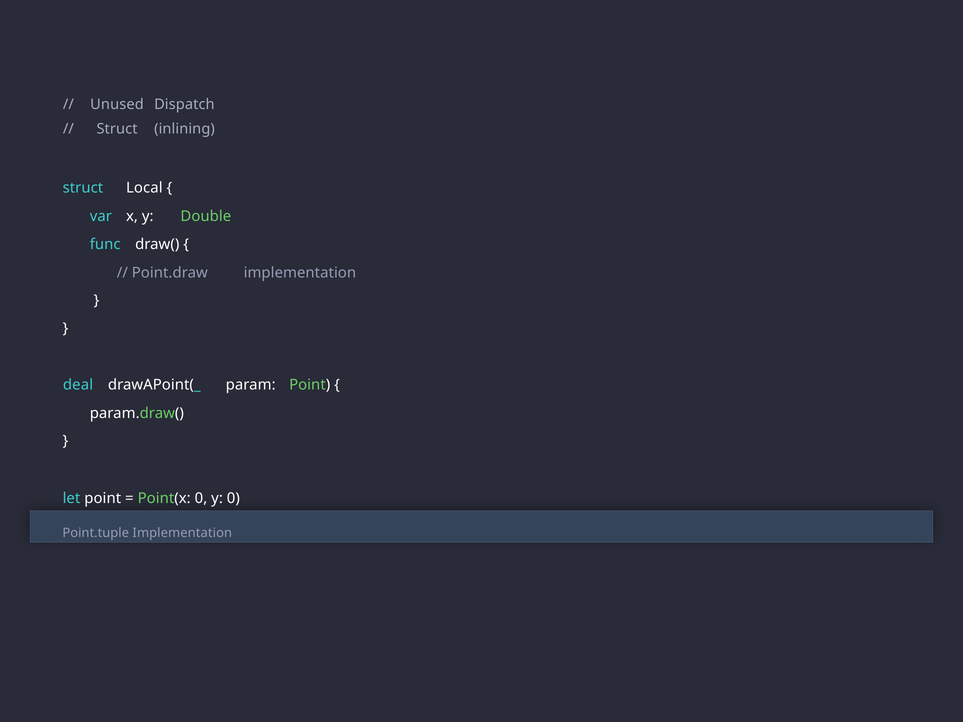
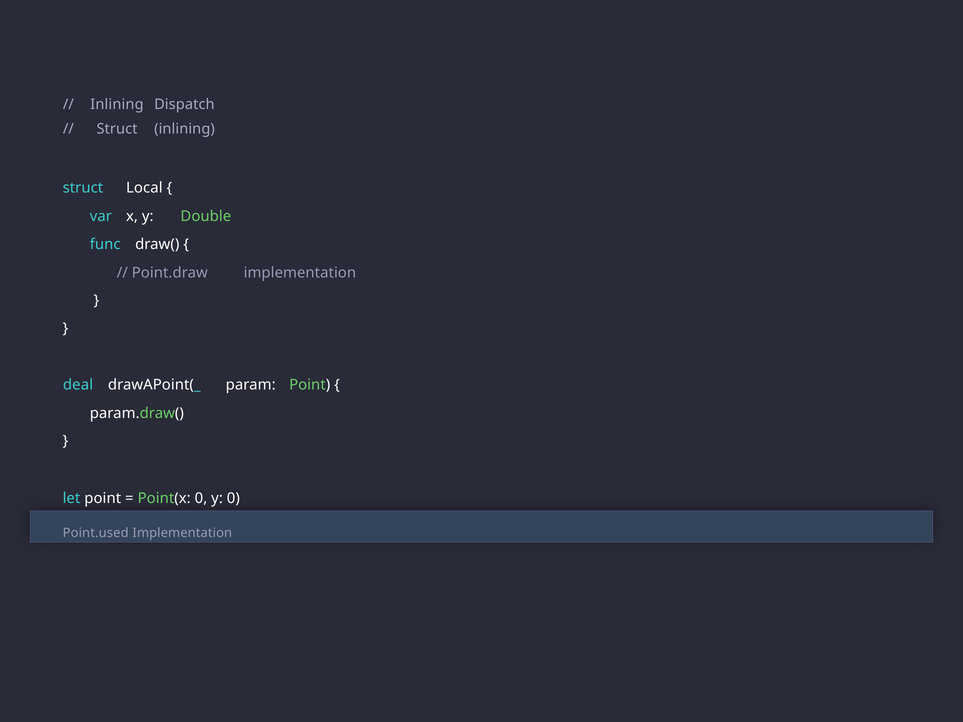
Unused at (117, 105): Unused -> Inlining
Point.tuple: Point.tuple -> Point.used
